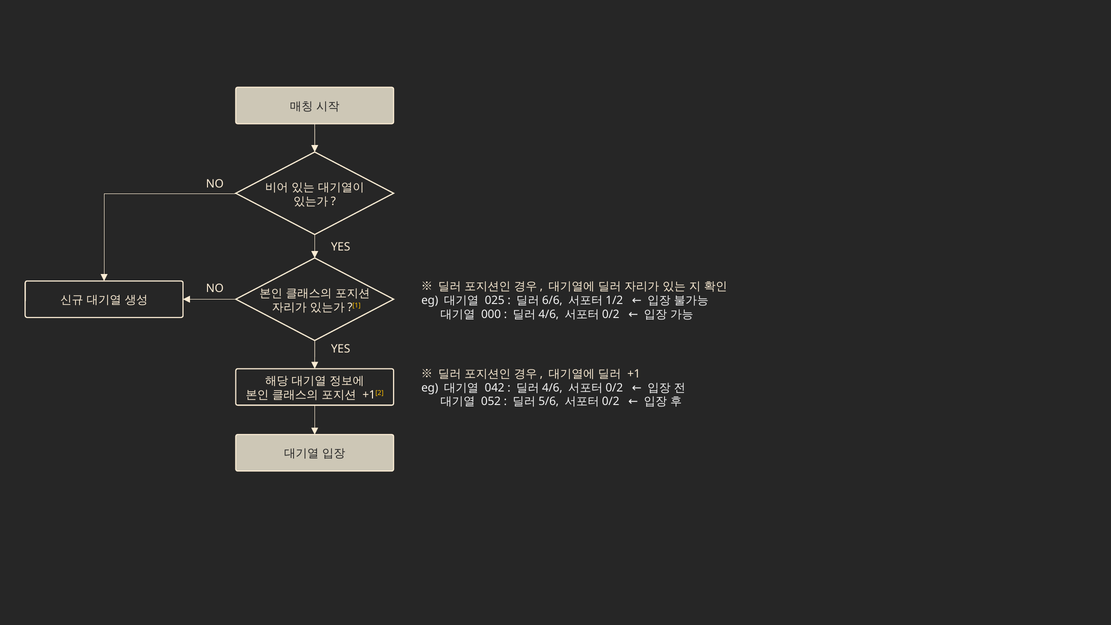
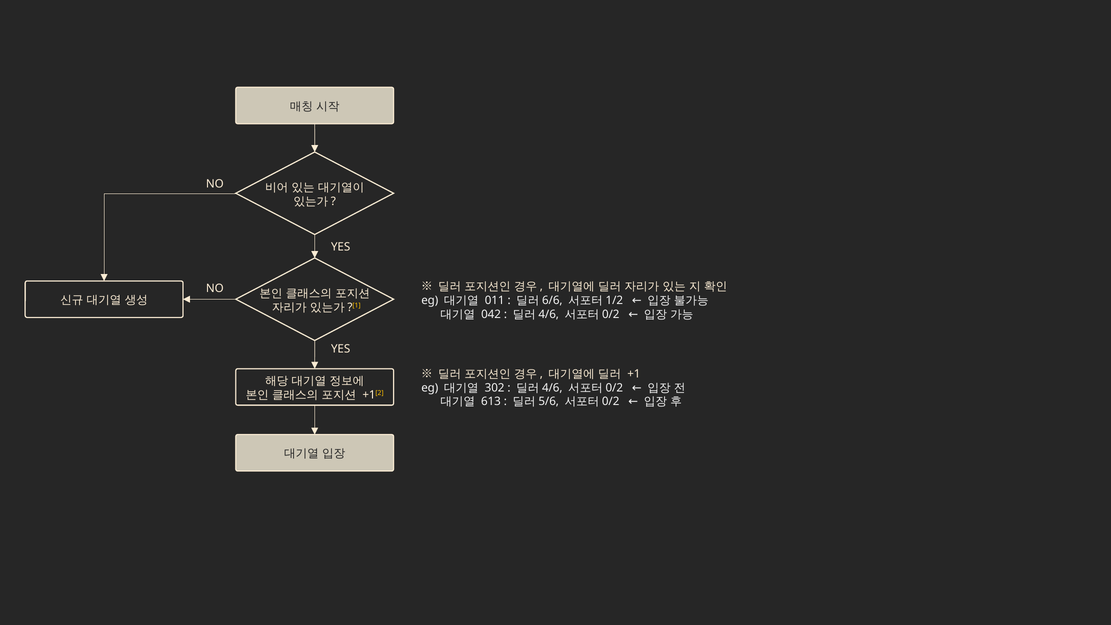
025: 025 -> 011
000: 000 -> 042
042: 042 -> 302
052: 052 -> 613
